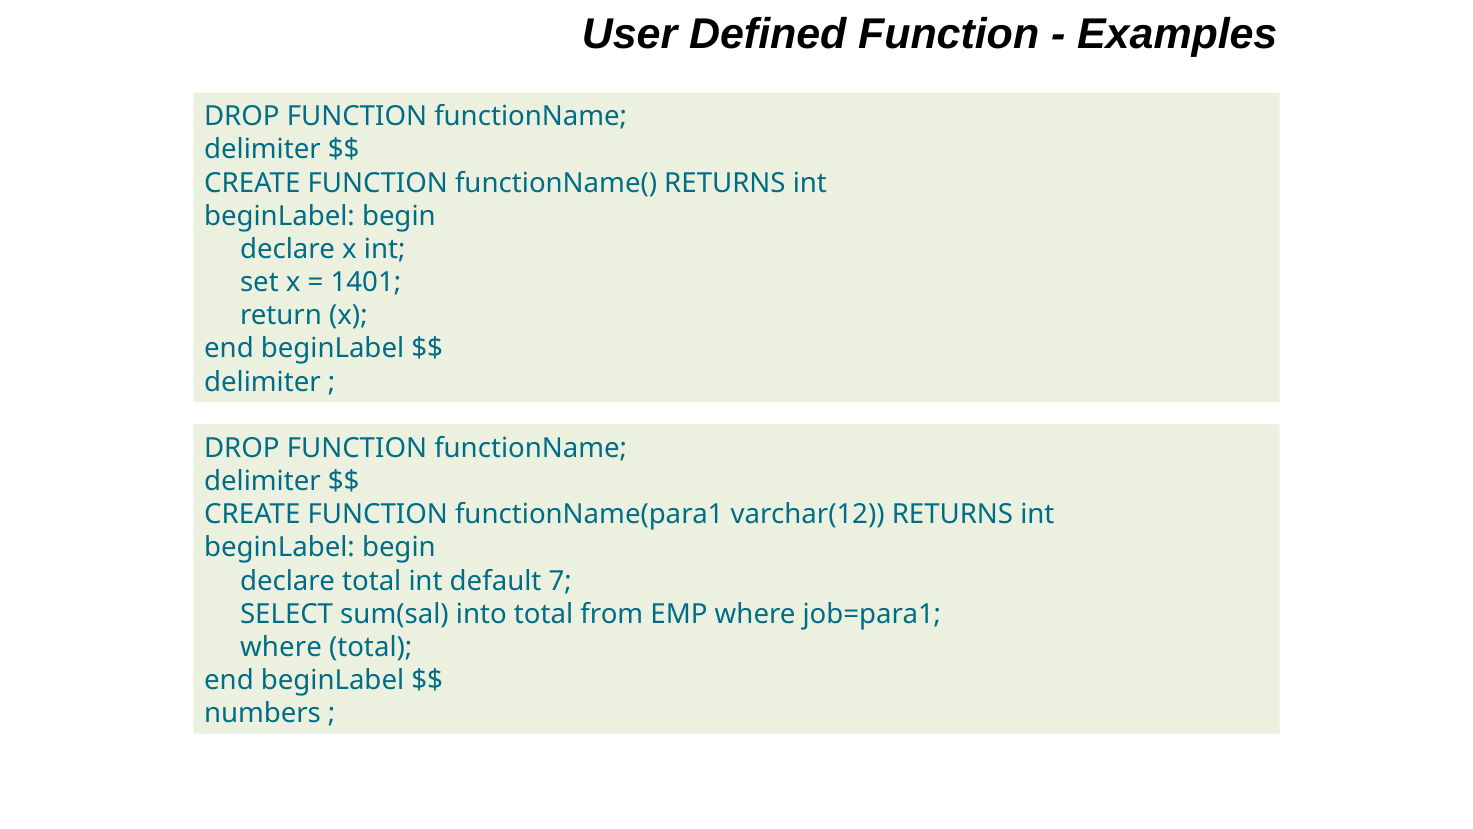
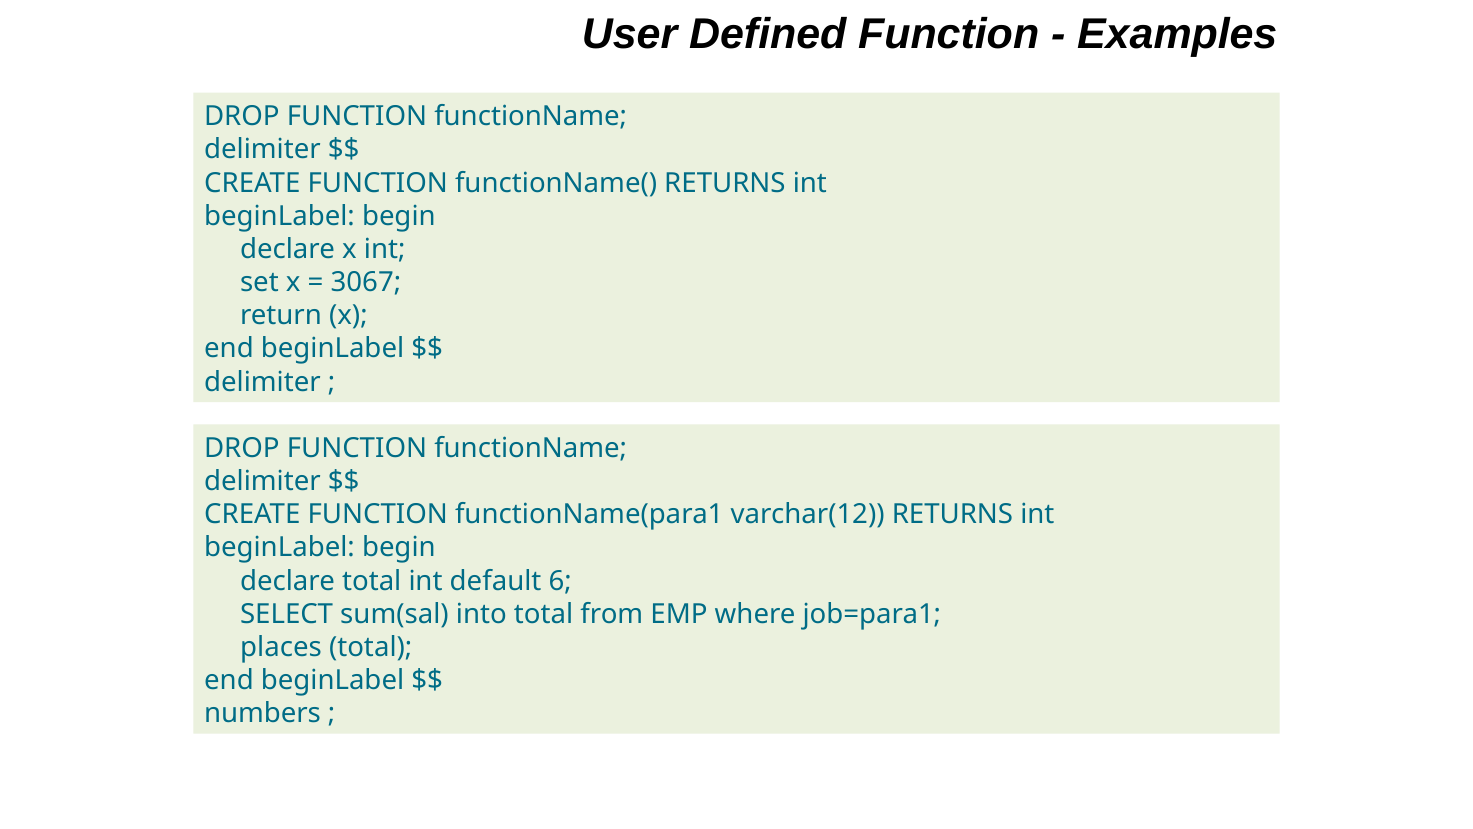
1401: 1401 -> 3067
7: 7 -> 6
where at (281, 647): where -> places
